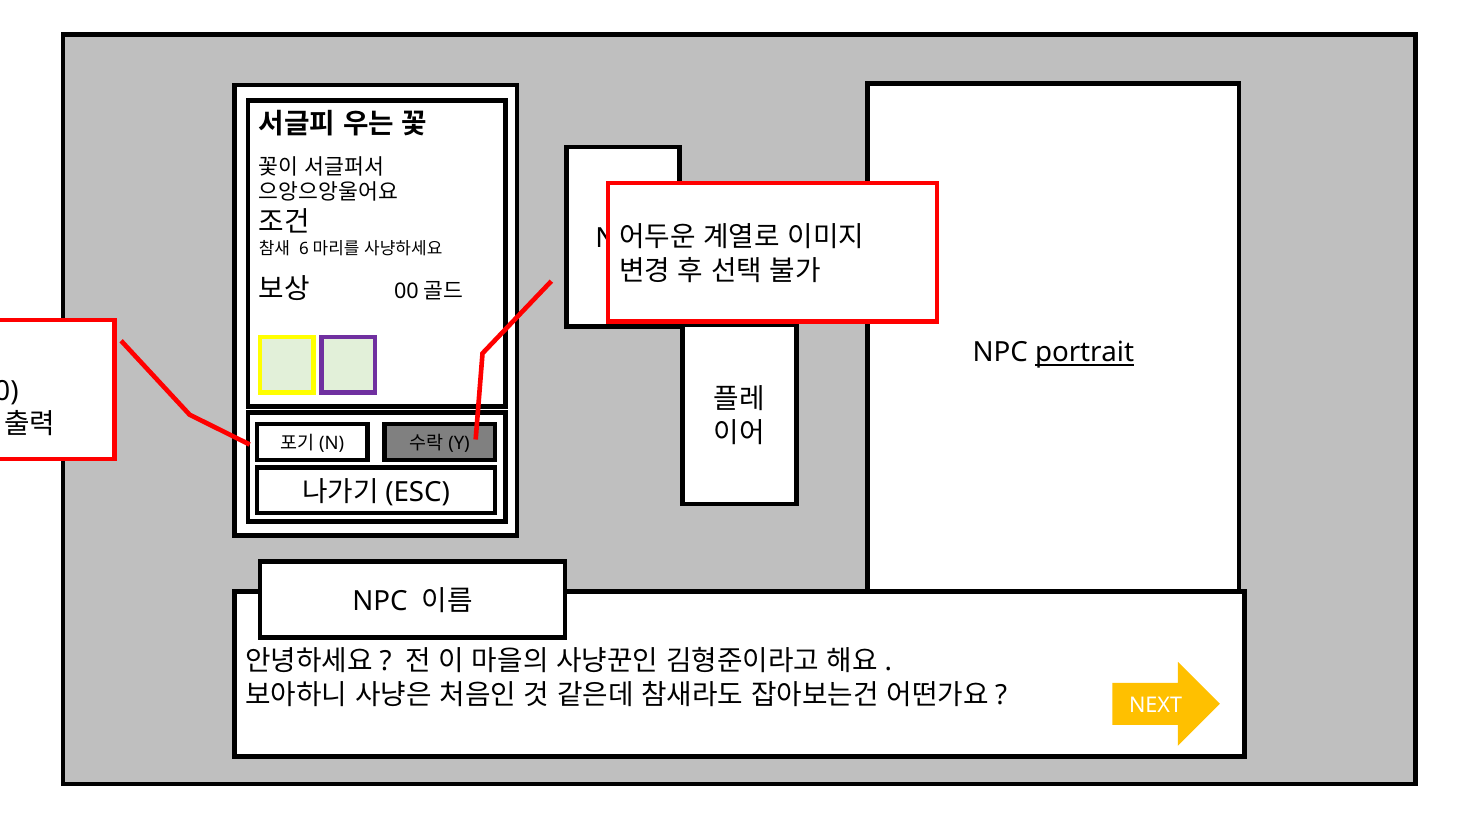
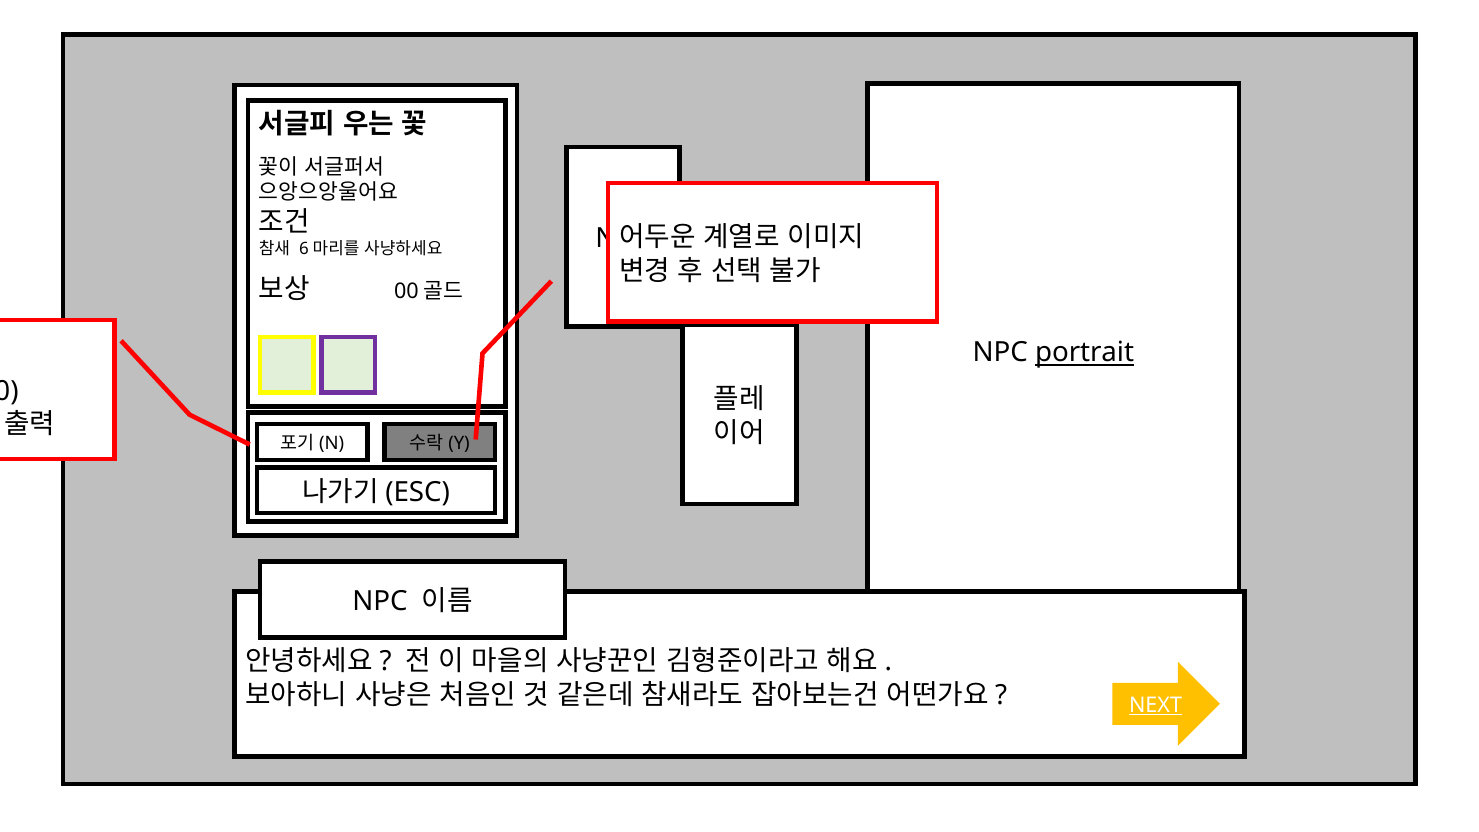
NEXT underline: none -> present
